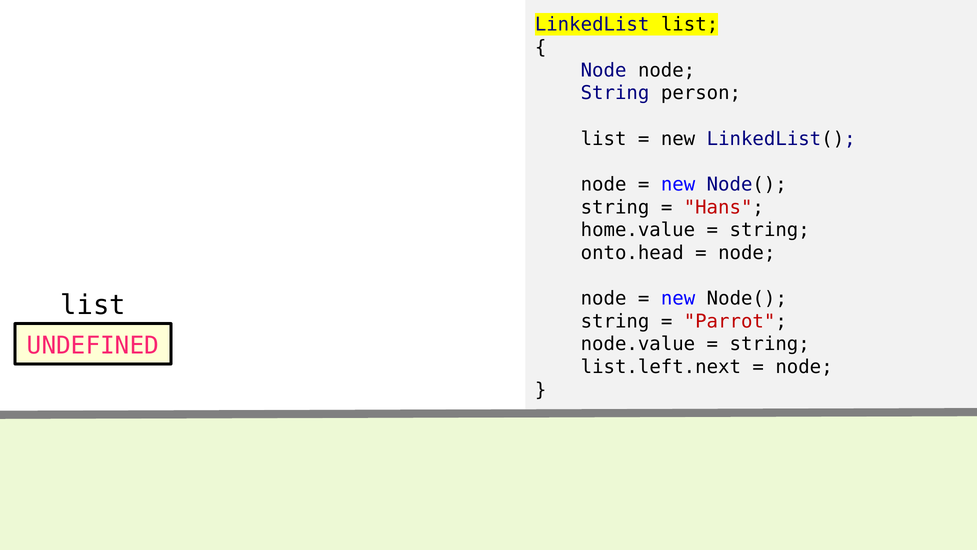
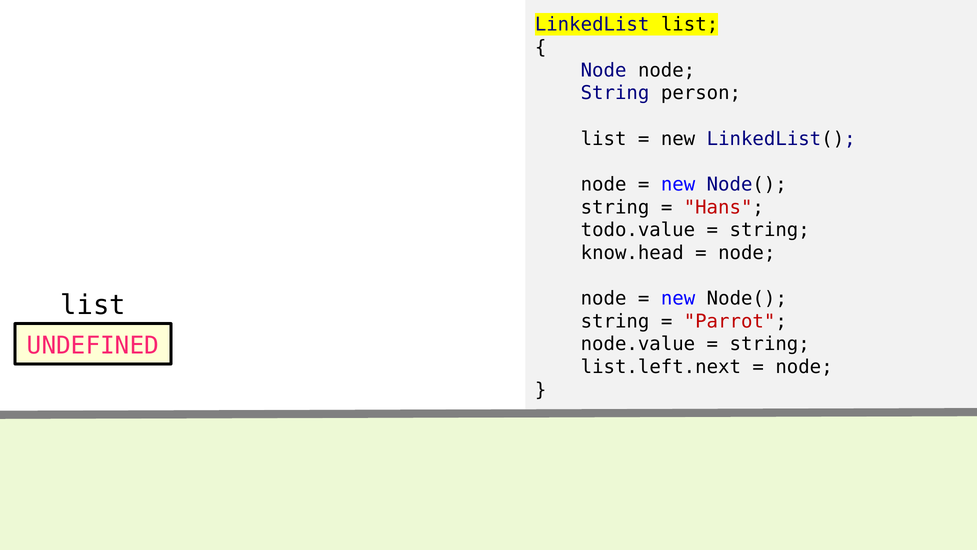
home.value: home.value -> todo.value
onto.head: onto.head -> know.head
